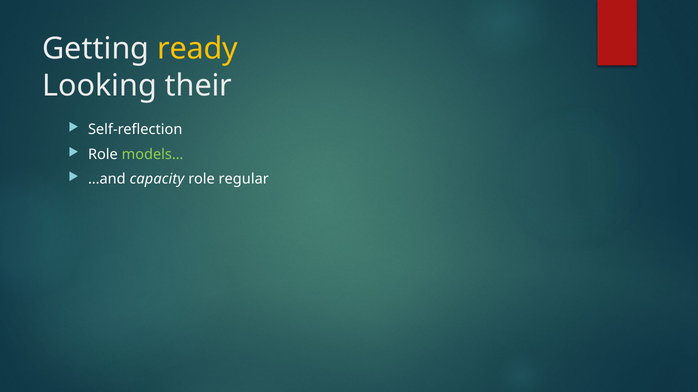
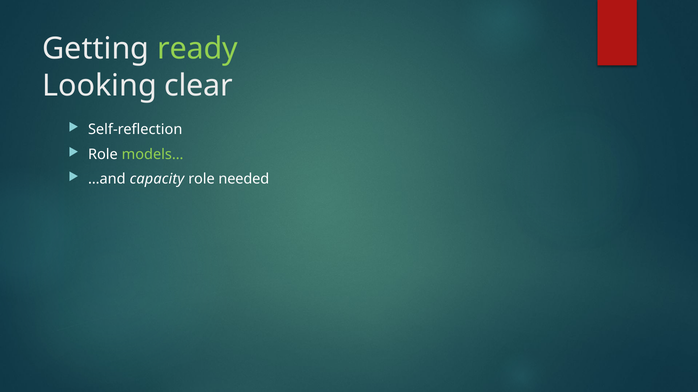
ready colour: yellow -> light green
their: their -> clear
regular: regular -> needed
